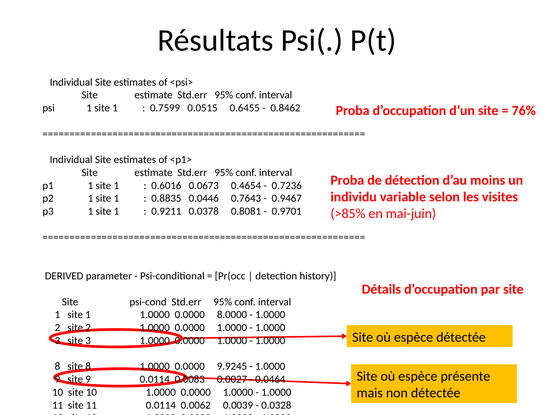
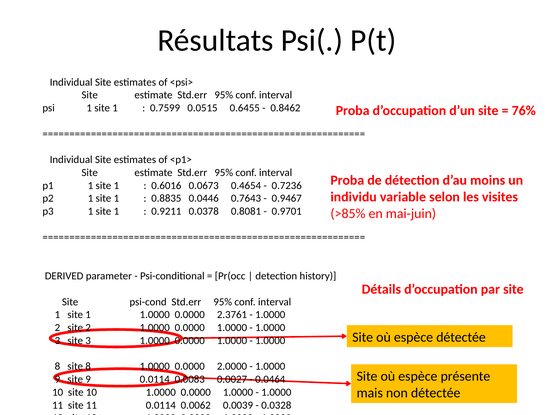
8.0000: 8.0000 -> 2.3761
9.9245: 9.9245 -> 2.0000
